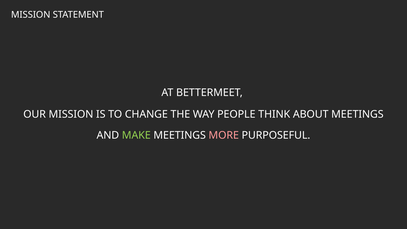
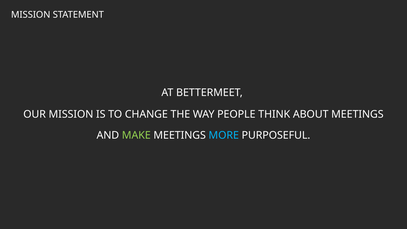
MORE colour: pink -> light blue
